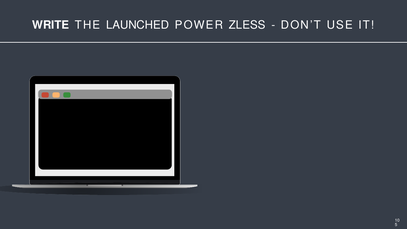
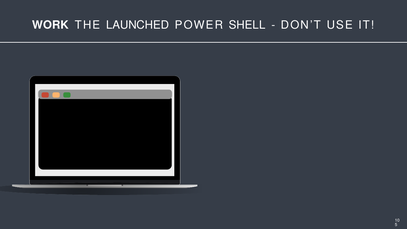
WRITE: WRITE -> WORK
ZLESS: ZLESS -> SHELL
